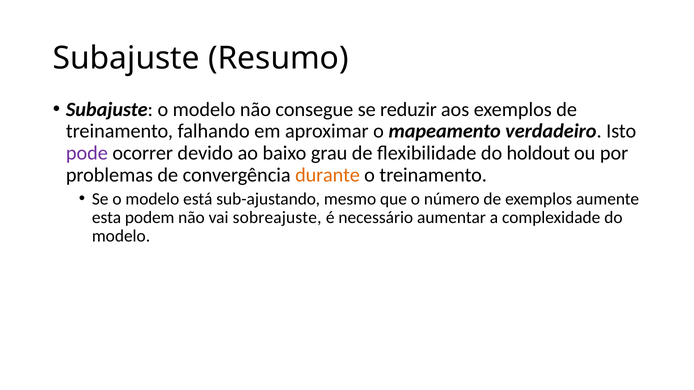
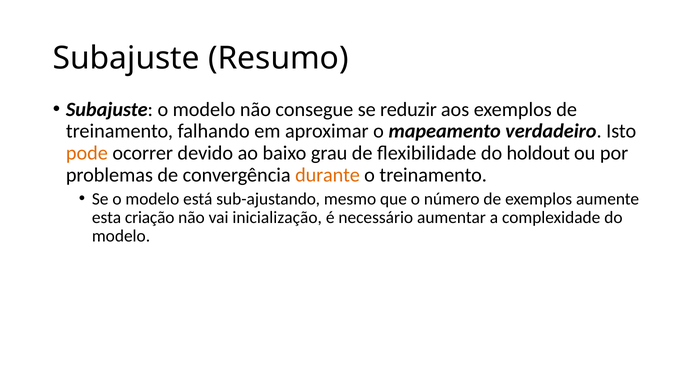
pode colour: purple -> orange
podem: podem -> criação
sobreajuste: sobreajuste -> inicialização
